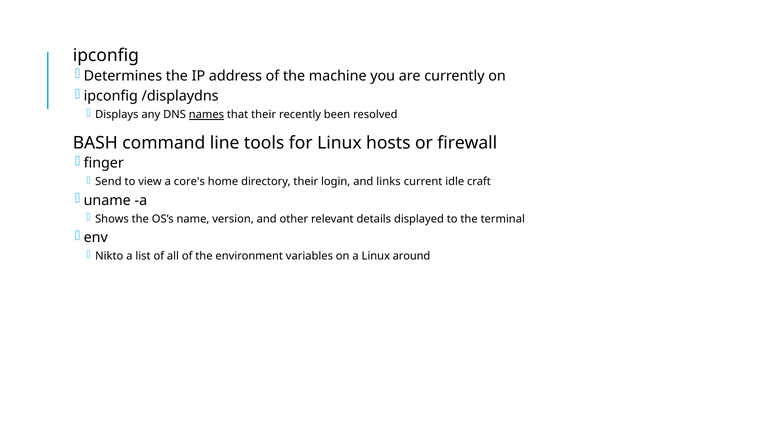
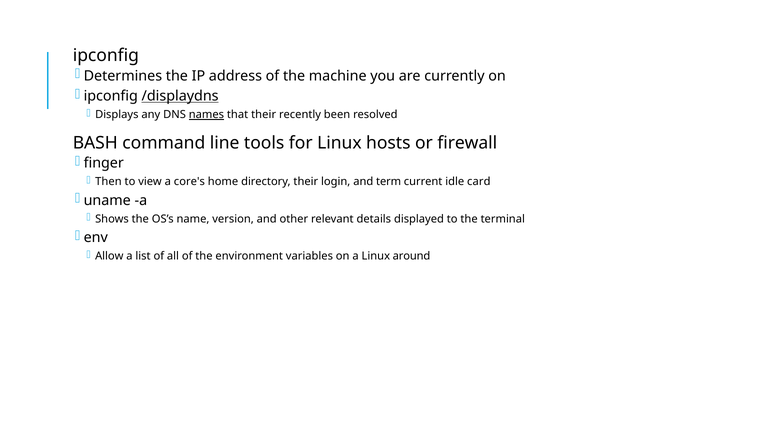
/displaydns underline: none -> present
Send: Send -> Then
links: links -> term
craft: craft -> card
Nikto: Nikto -> Allow
